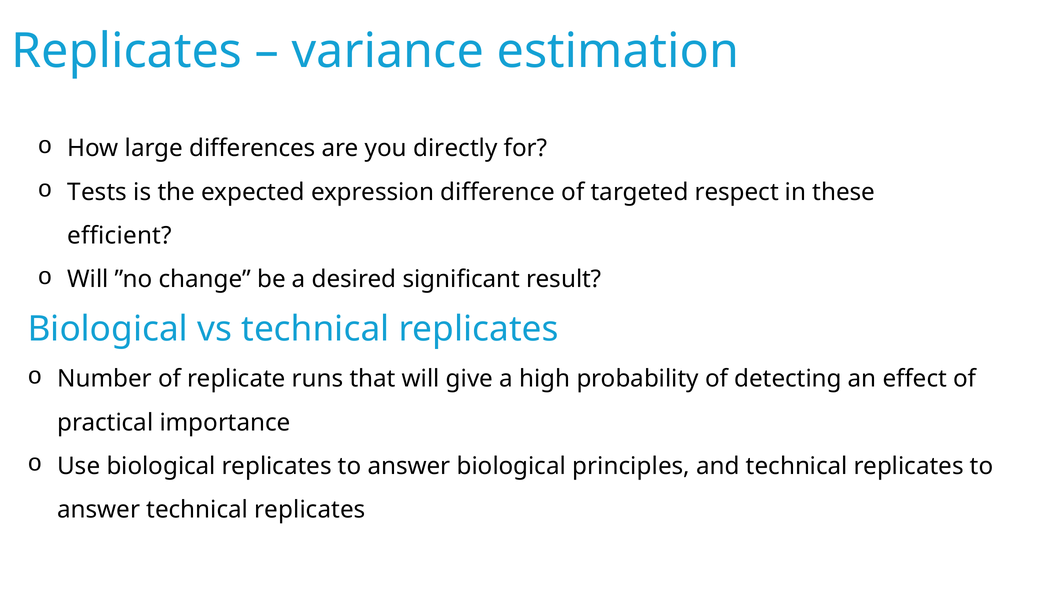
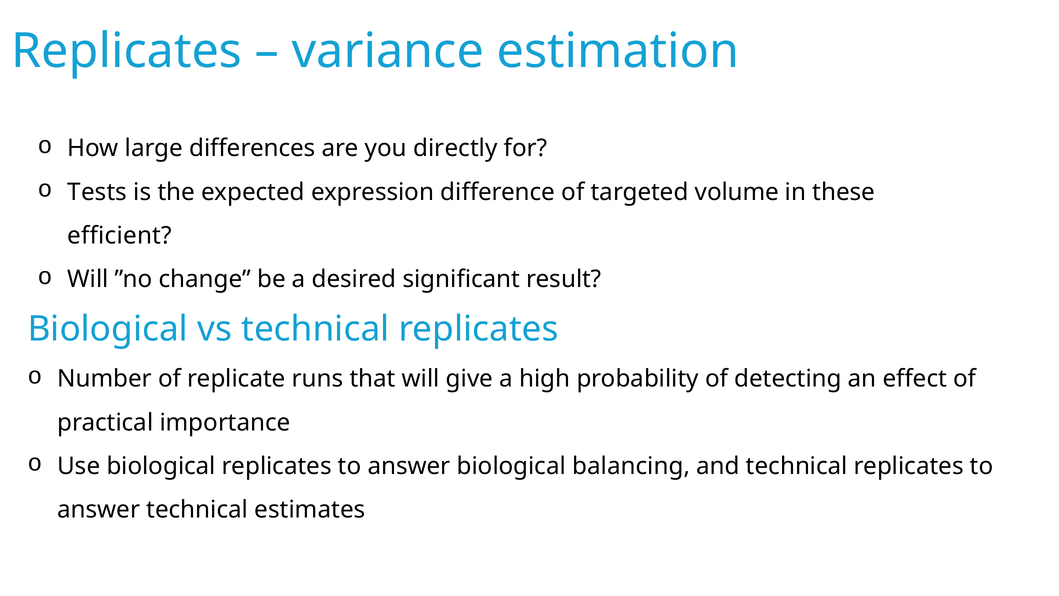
respect: respect -> volume
principles: principles -> balancing
answer technical replicates: replicates -> estimates
